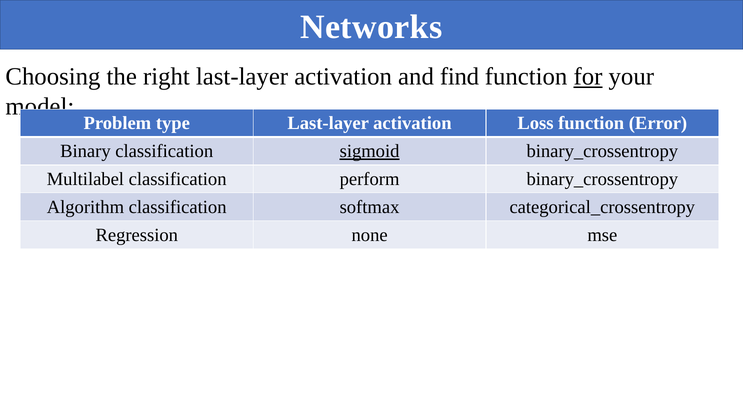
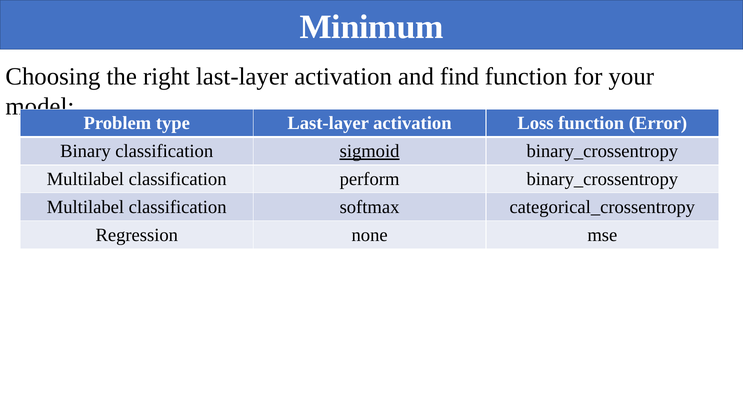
Networks: Networks -> Minimum
for underline: present -> none
Algorithm at (85, 207): Algorithm -> Multilabel
